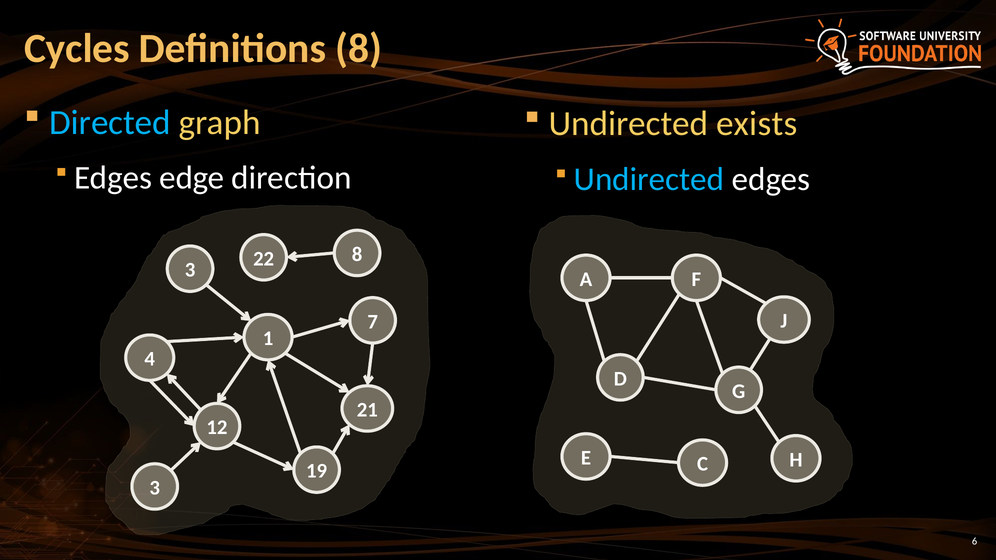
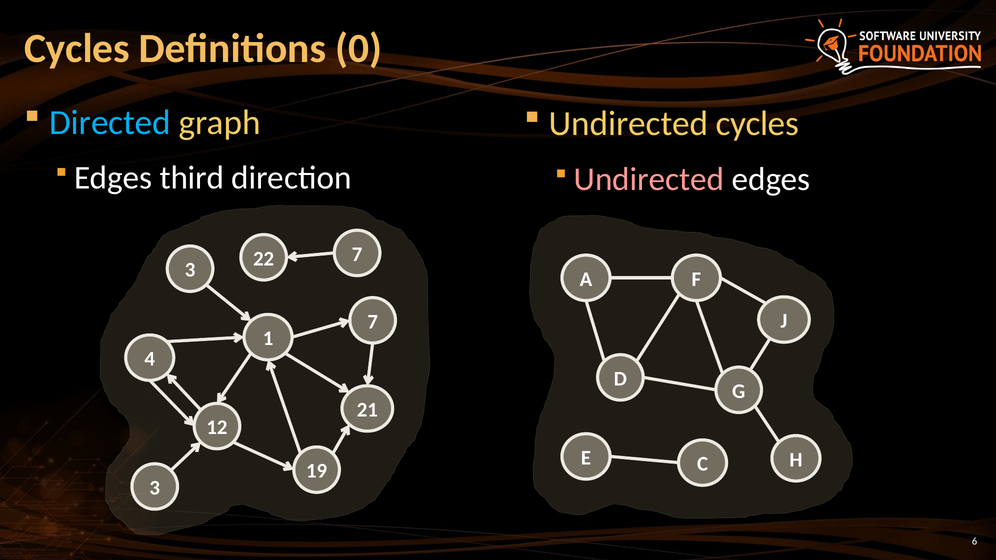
Definitions 8: 8 -> 0
Undirected exists: exists -> cycles
edge: edge -> third
Undirected at (649, 179) colour: light blue -> pink
22 8: 8 -> 7
